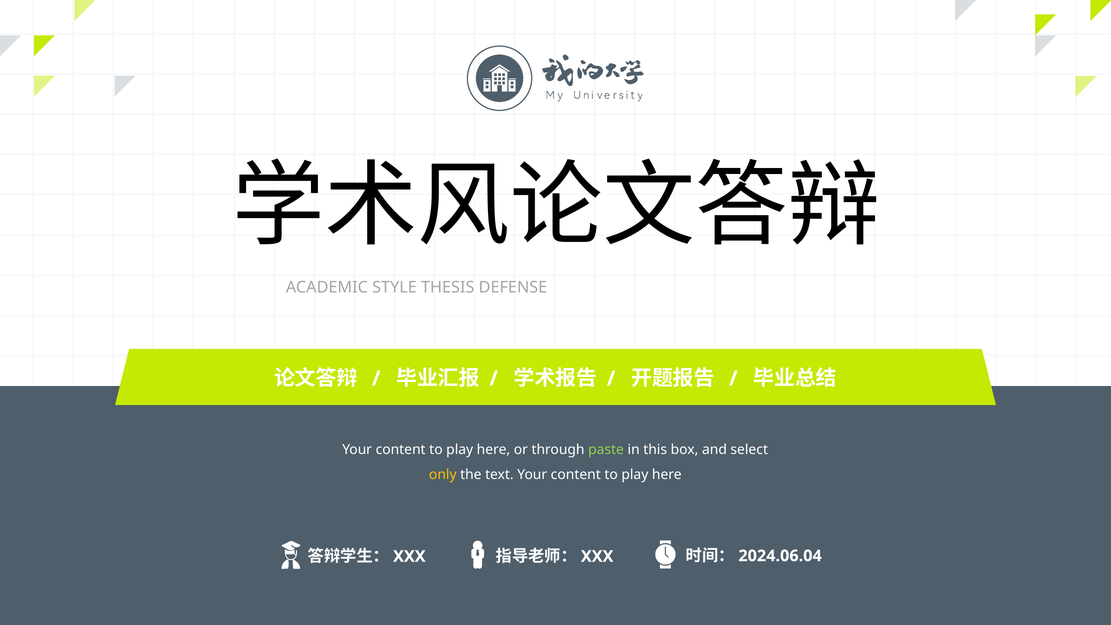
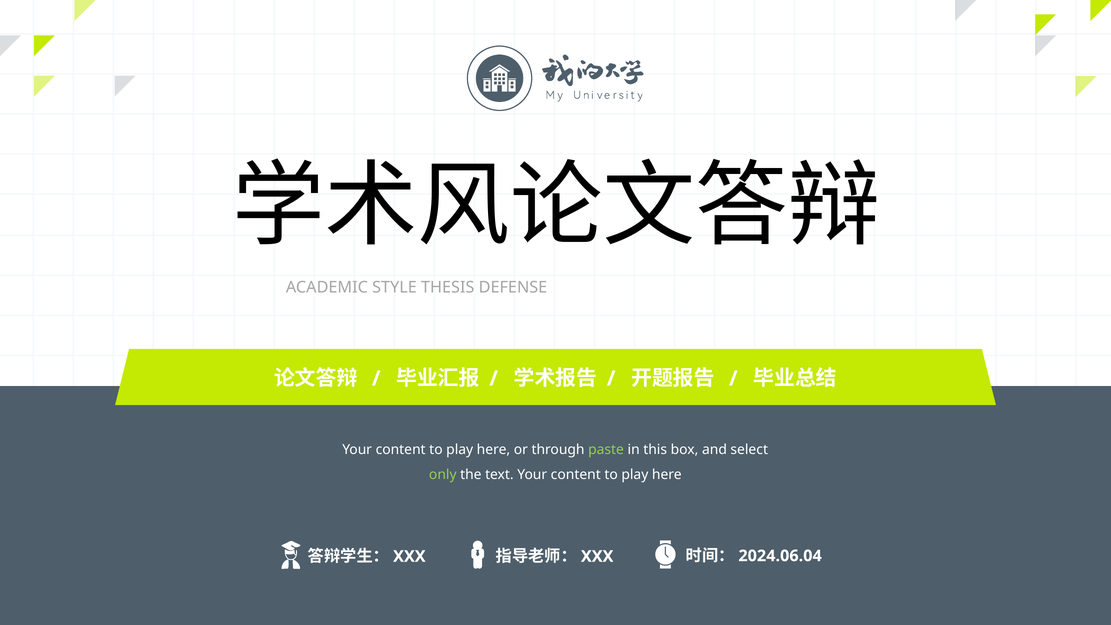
only colour: yellow -> light green
